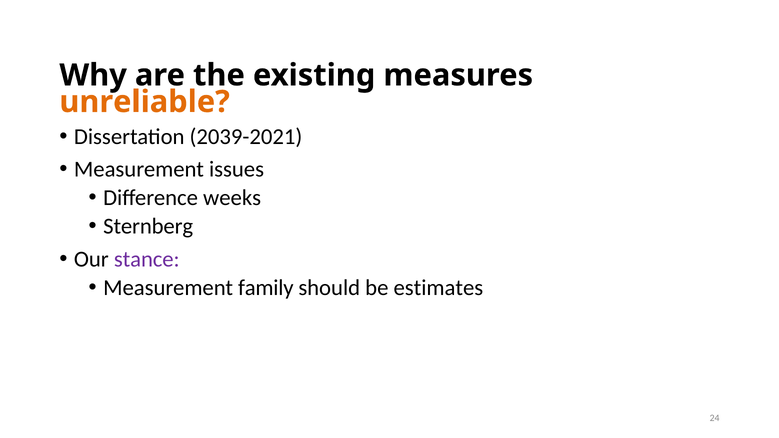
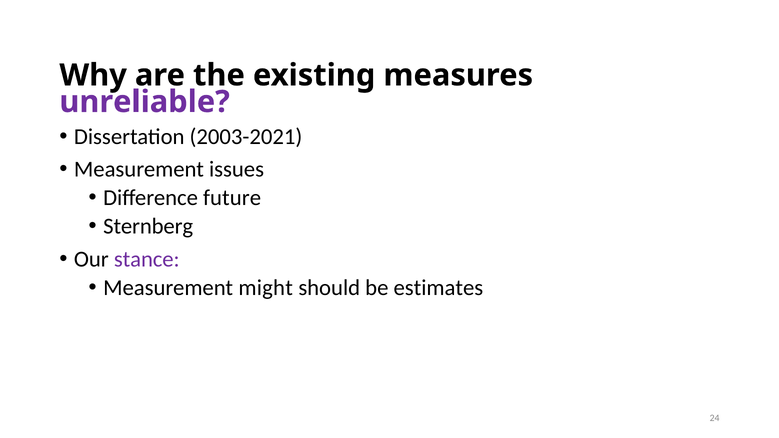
unreliable colour: orange -> purple
2039-2021: 2039-2021 -> 2003-2021
weeks: weeks -> future
family: family -> might
